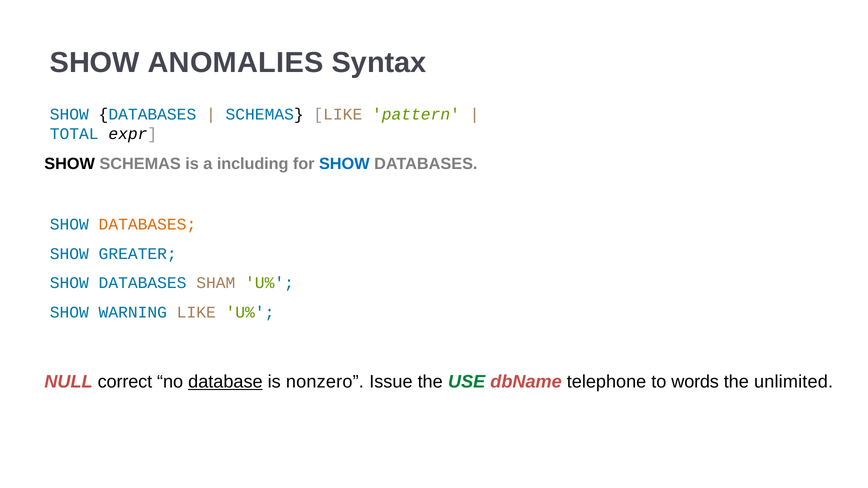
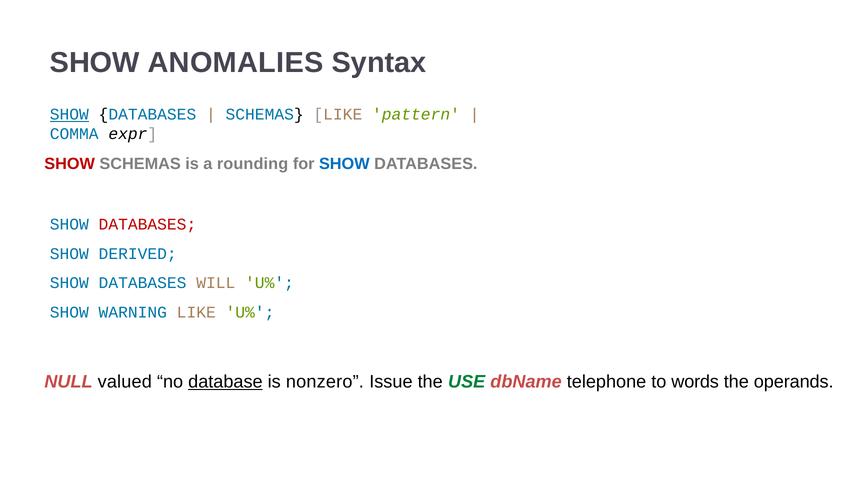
SHOW at (69, 115) underline: none -> present
TOTAL: TOTAL -> COMMA
SHOW at (70, 164) colour: black -> red
including: including -> rounding
DATABASES at (147, 225) colour: orange -> red
GREATER: GREATER -> DERIVED
SHAM: SHAM -> WILL
correct: correct -> valued
unlimited: unlimited -> operands
